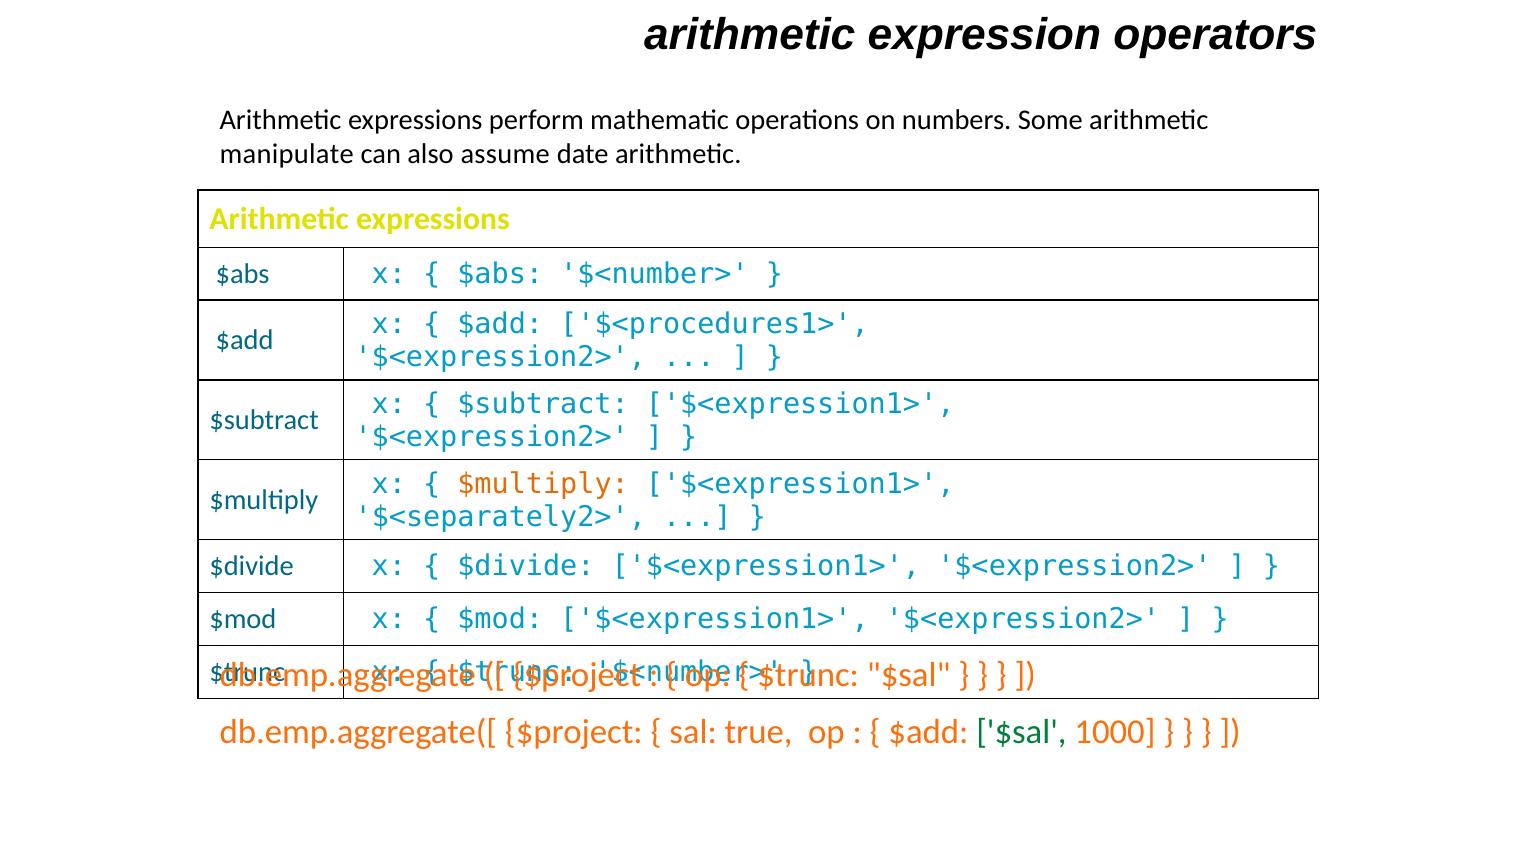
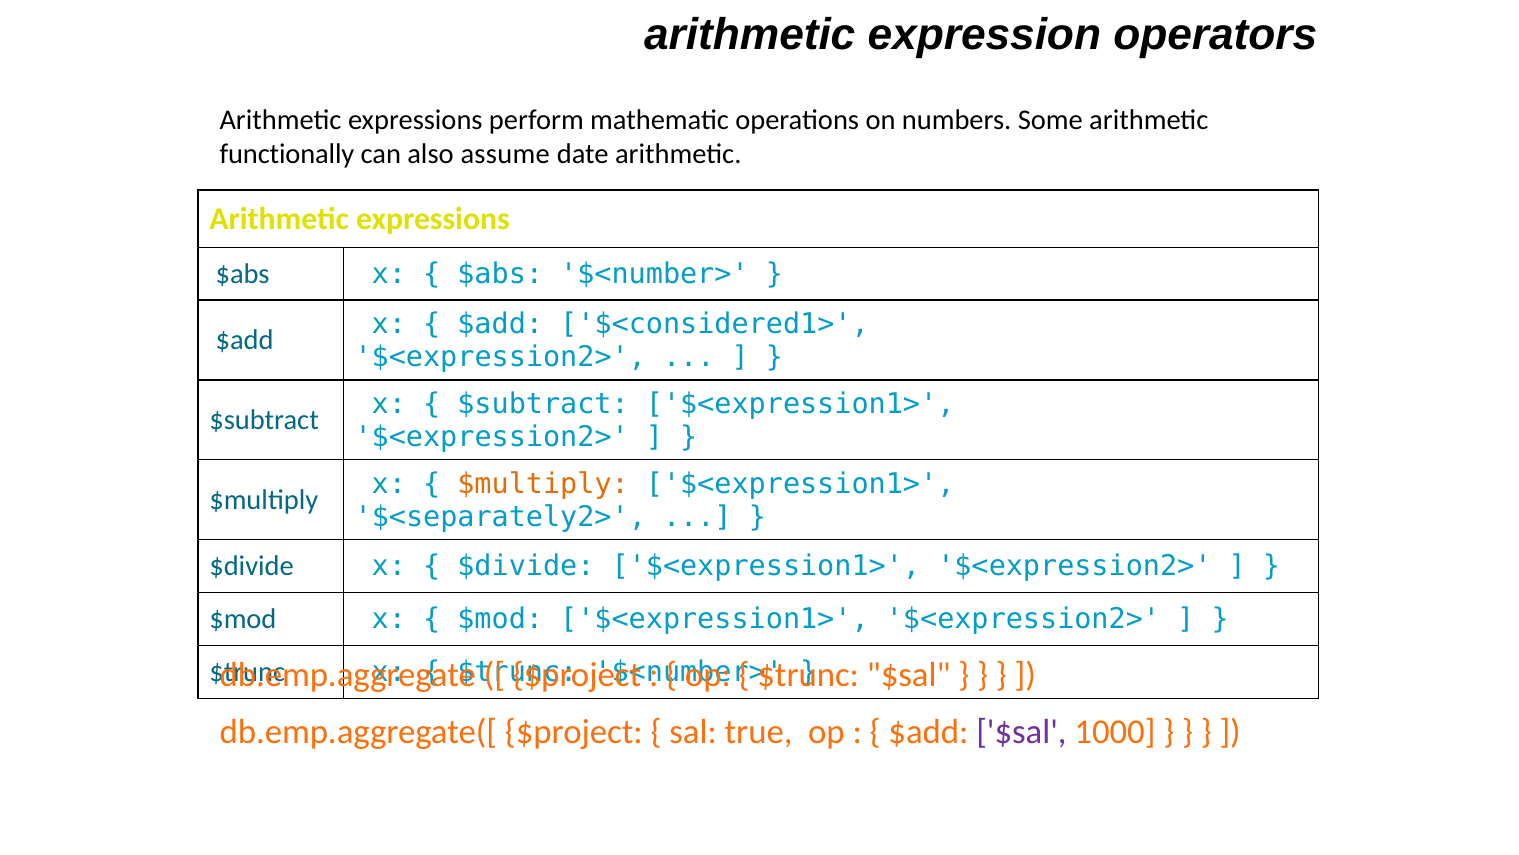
manipulate: manipulate -> functionally
$<procedures1>: $<procedures1> -> $<considered1>
$sal at (1021, 731) colour: green -> purple
